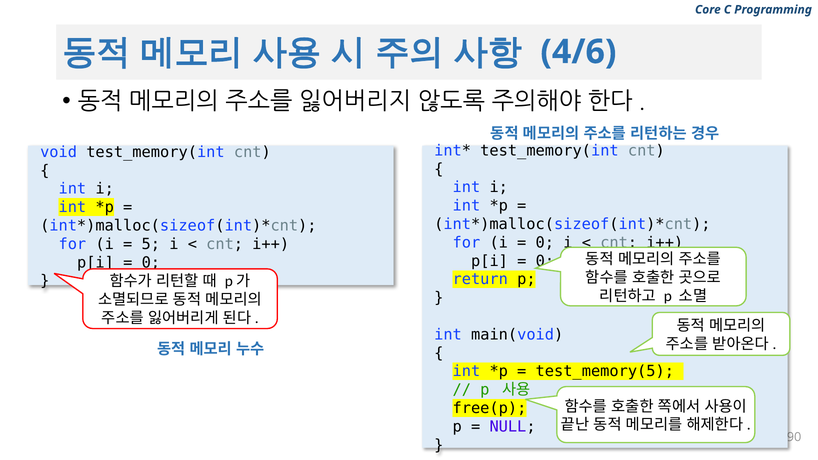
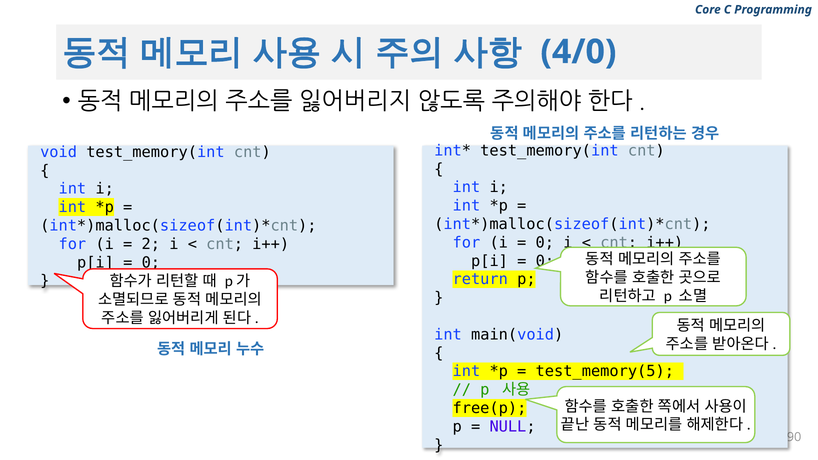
4/6: 4/6 -> 4/0
5: 5 -> 2
